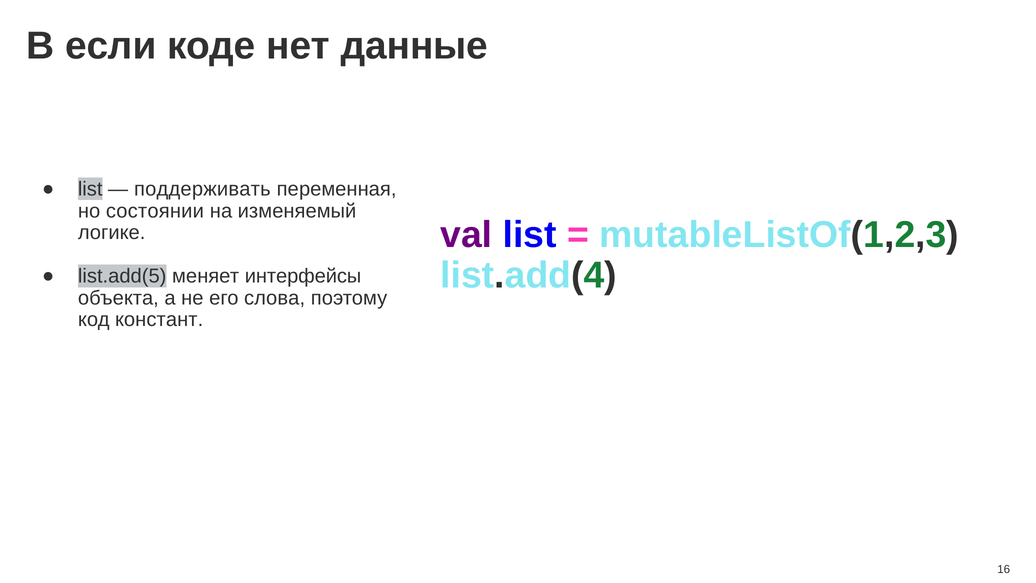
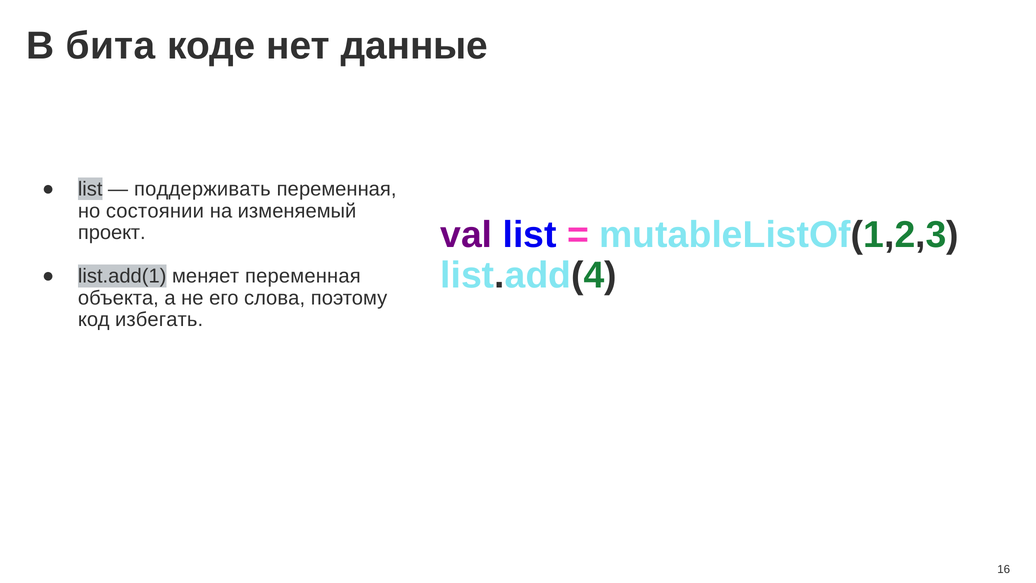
если: если -> бита
логике: логике -> проект
list.add(5: list.add(5 -> list.add(1
меняет интерфейсы: интерфейсы -> переменная
констант: констант -> избегать
